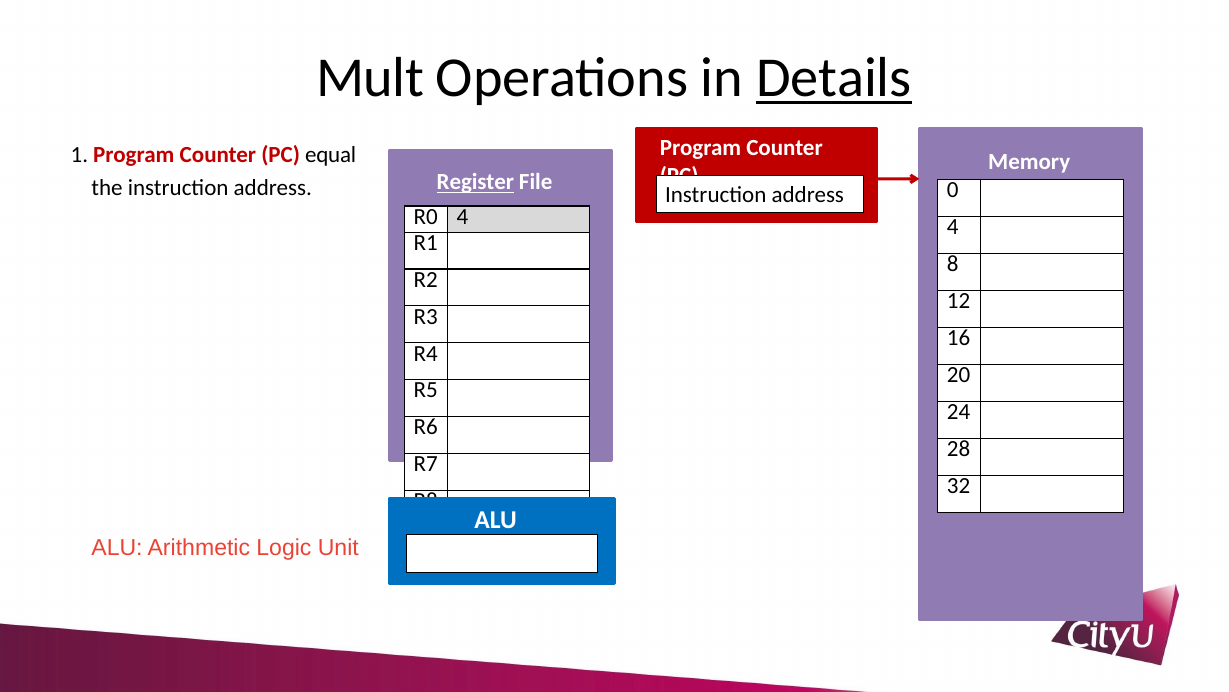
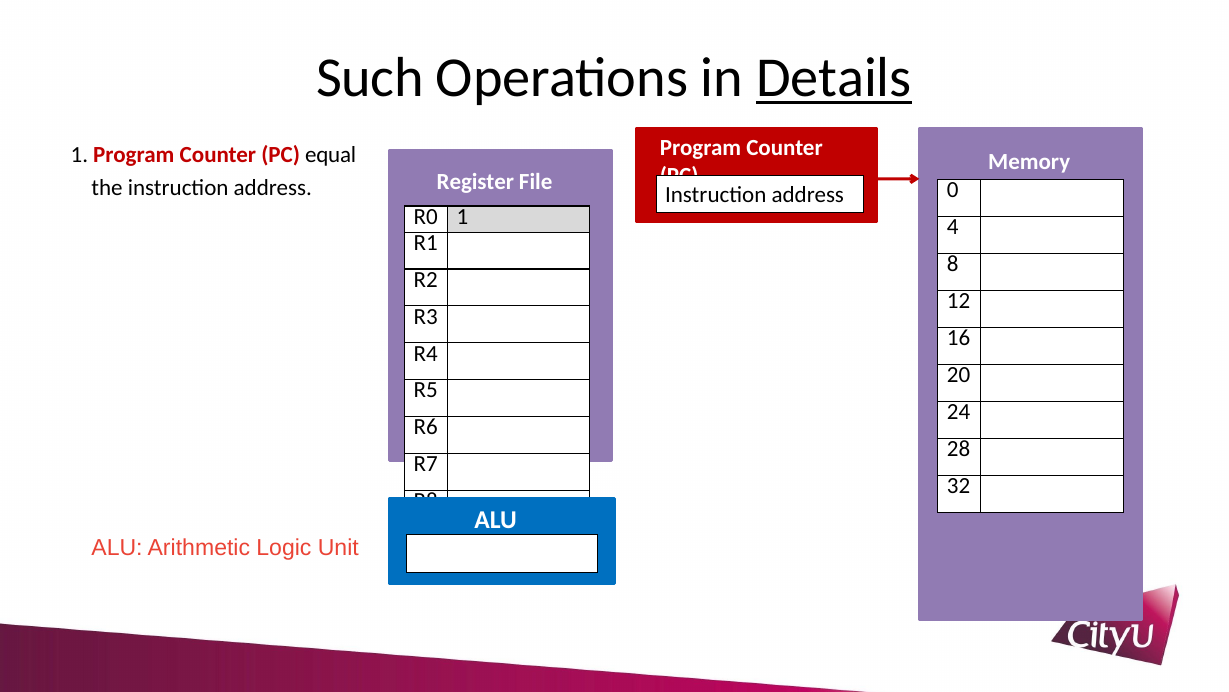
Mult: Mult -> Such
Register underline: present -> none
R0 4: 4 -> 1
